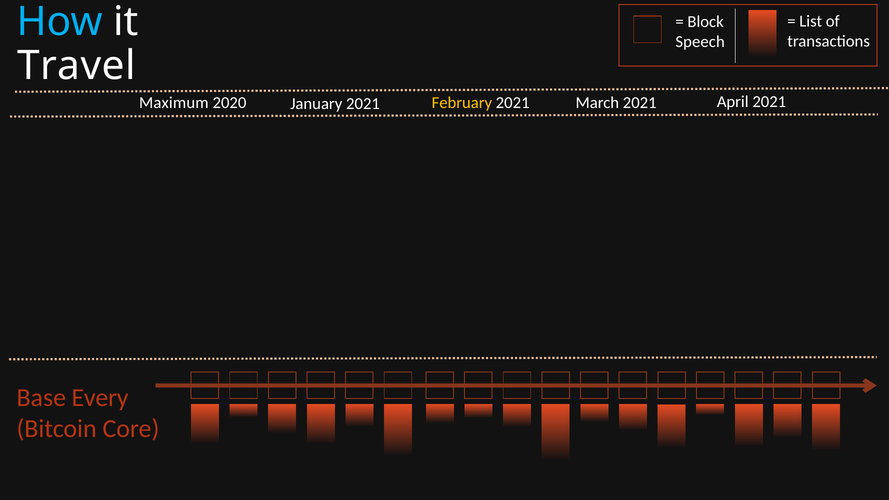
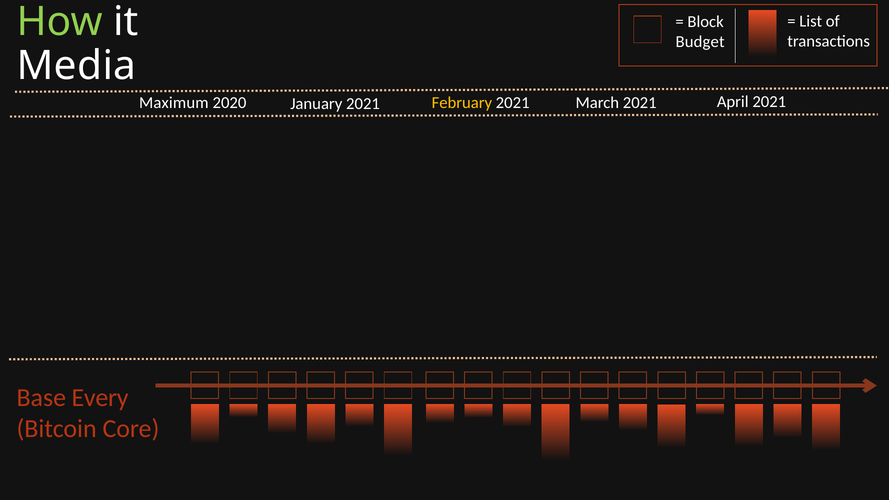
How colour: light blue -> light green
Speech: Speech -> Budget
Travel: Travel -> Media
